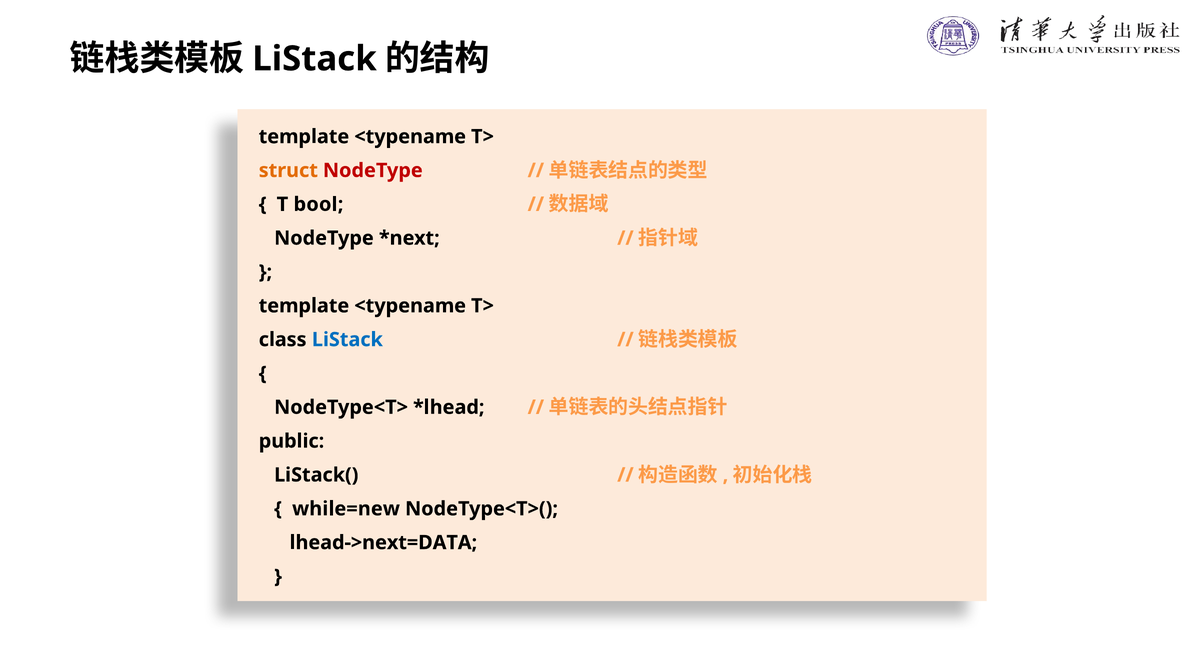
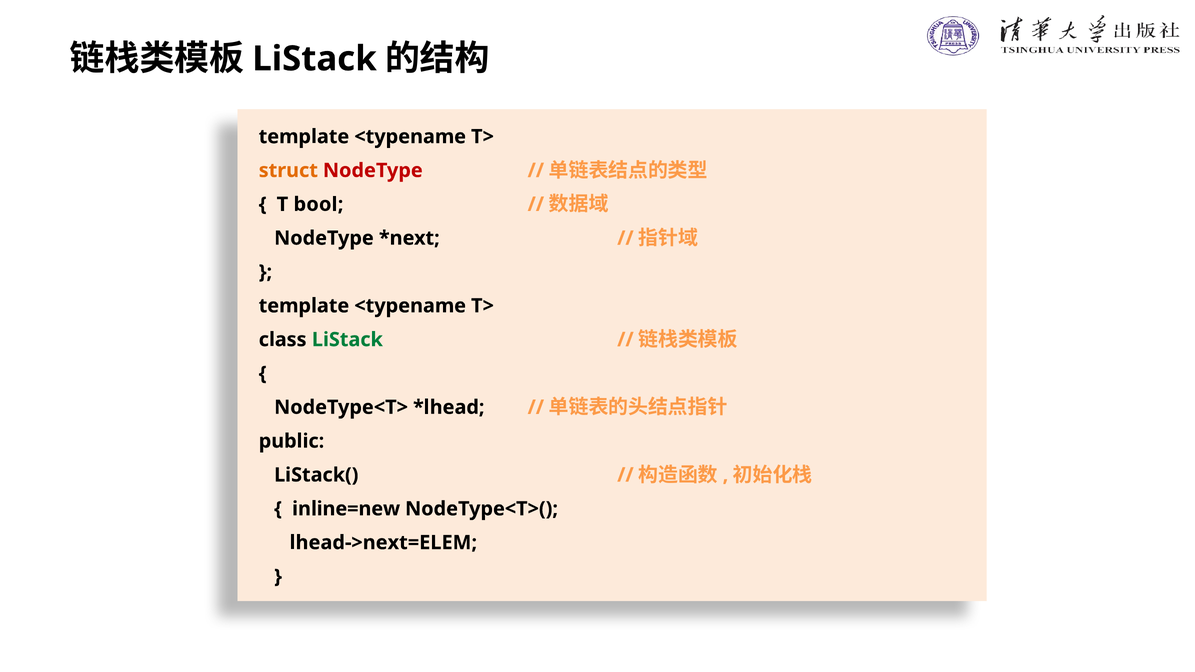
LiStack at (347, 340) colour: blue -> green
while=new: while=new -> inline=new
lhead->next=DATA: lhead->next=DATA -> lhead->next=ELEM
